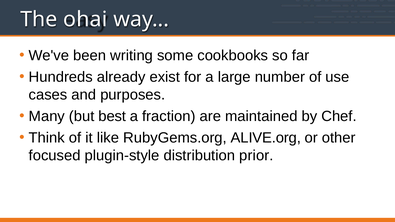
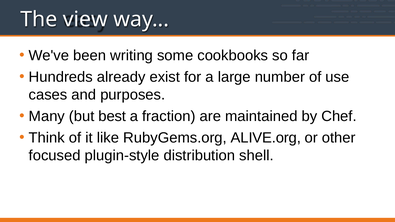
ohai: ohai -> view
prior: prior -> shell
